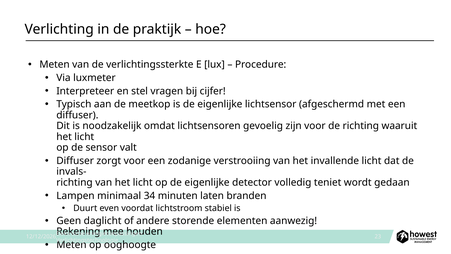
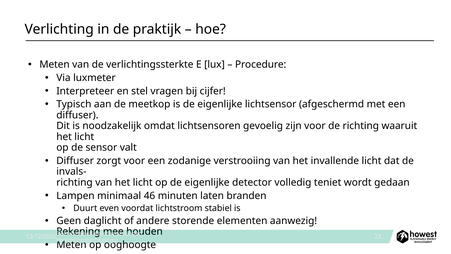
34: 34 -> 46
